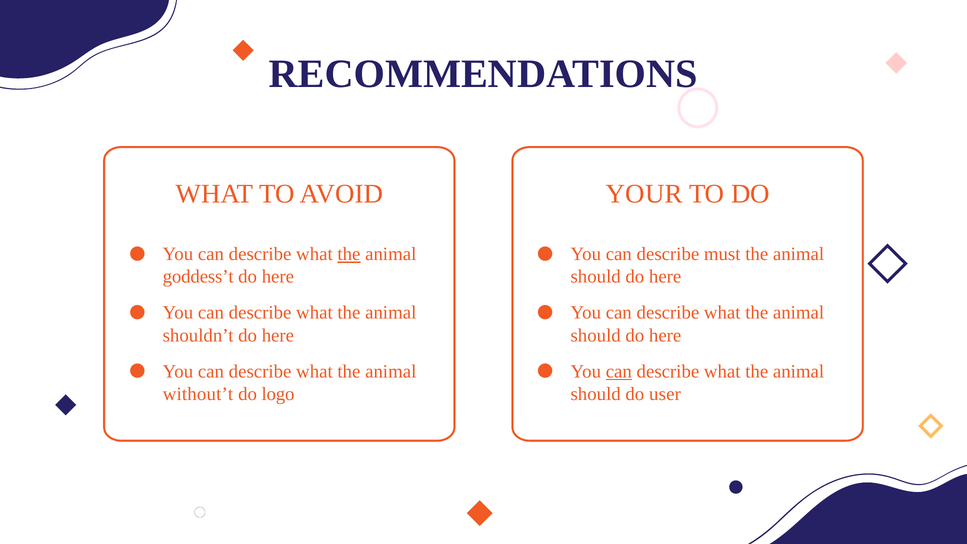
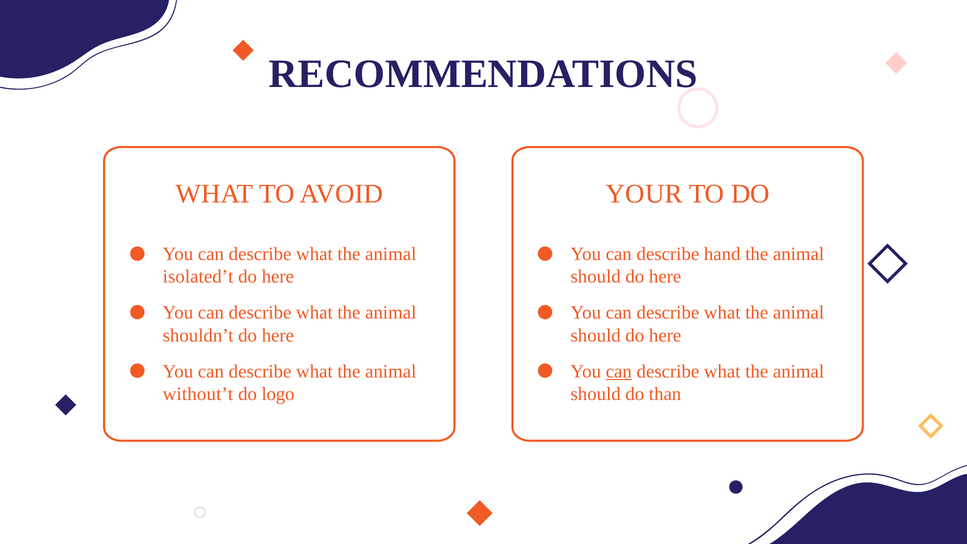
the at (349, 254) underline: present -> none
must: must -> hand
goddess’t: goddess’t -> isolated’t
user: user -> than
